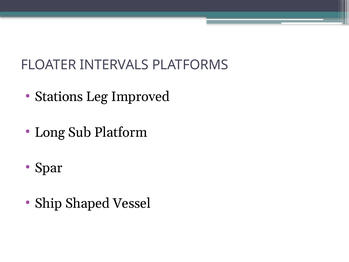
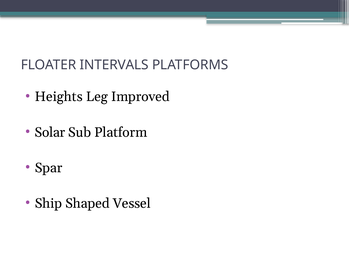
Stations: Stations -> Heights
Long: Long -> Solar
